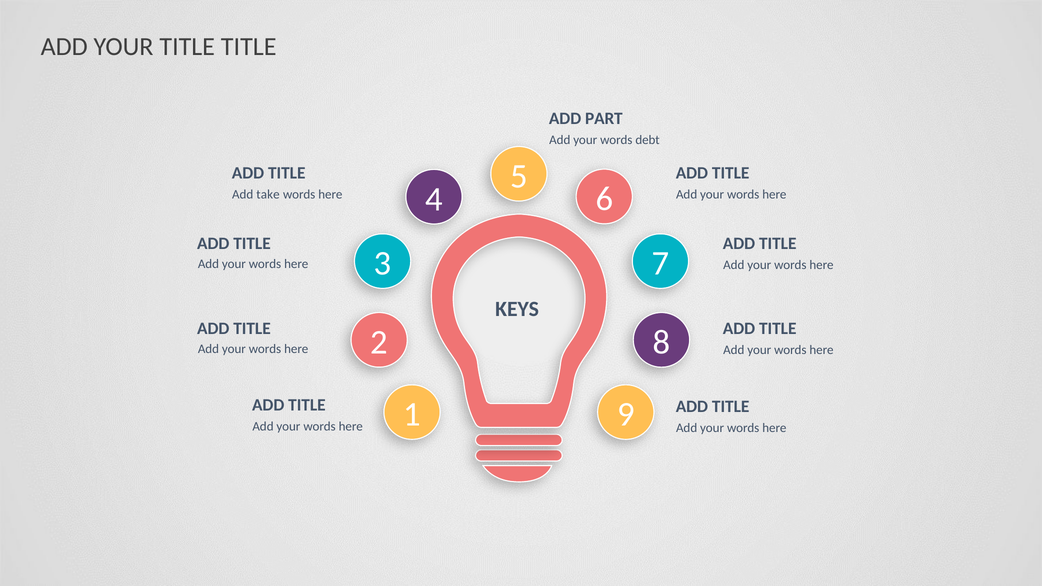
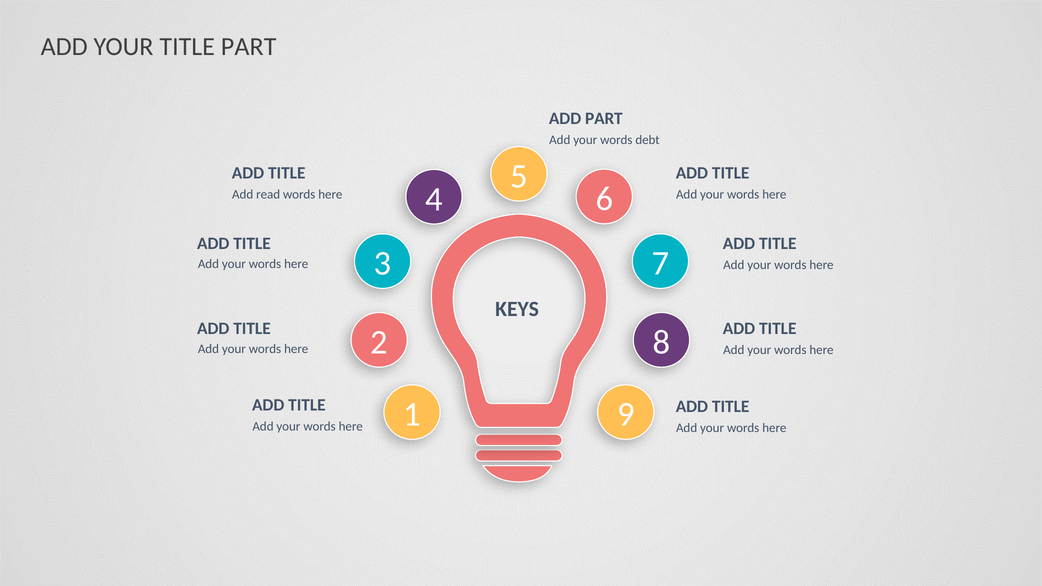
TITLE TITLE: TITLE -> PART
take: take -> read
